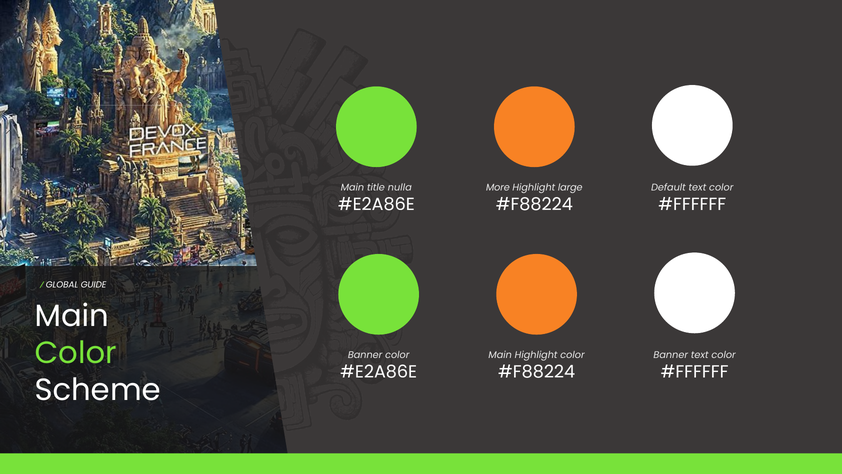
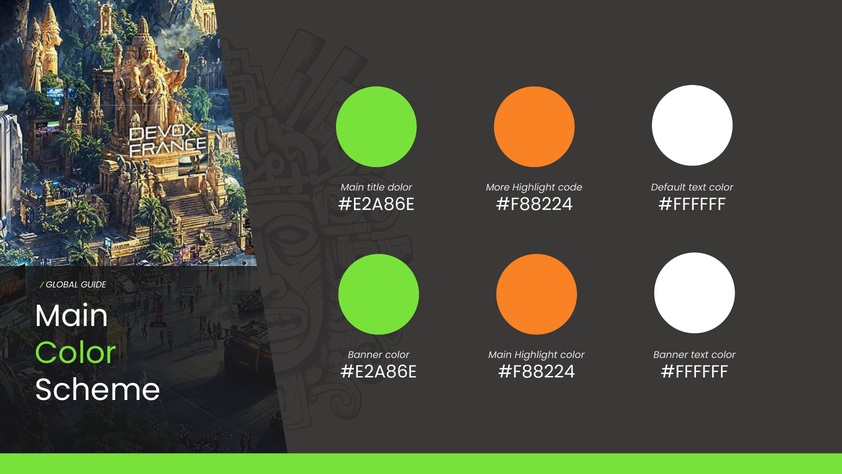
nulla: nulla -> dolor
large: large -> code
